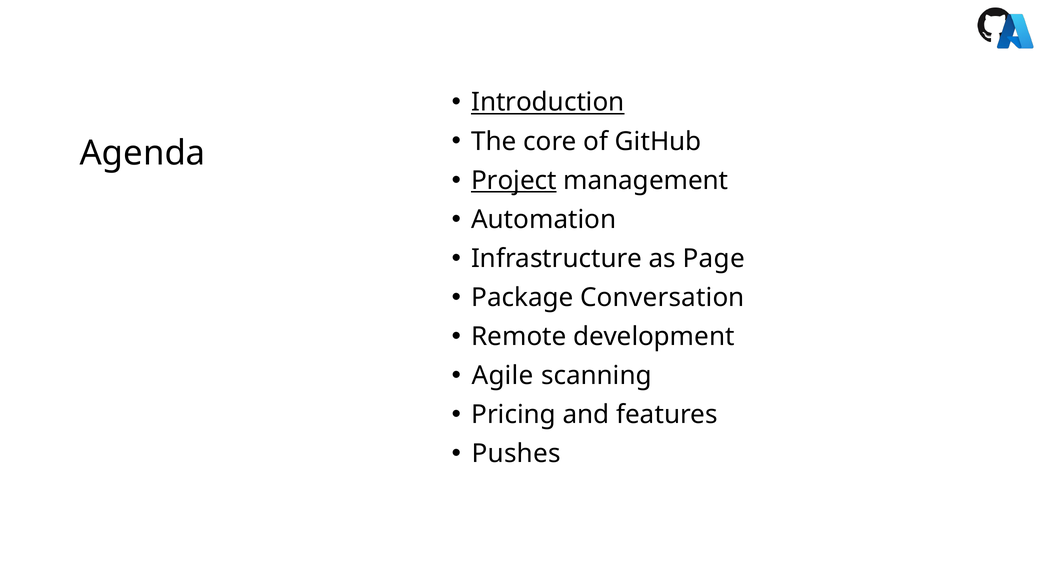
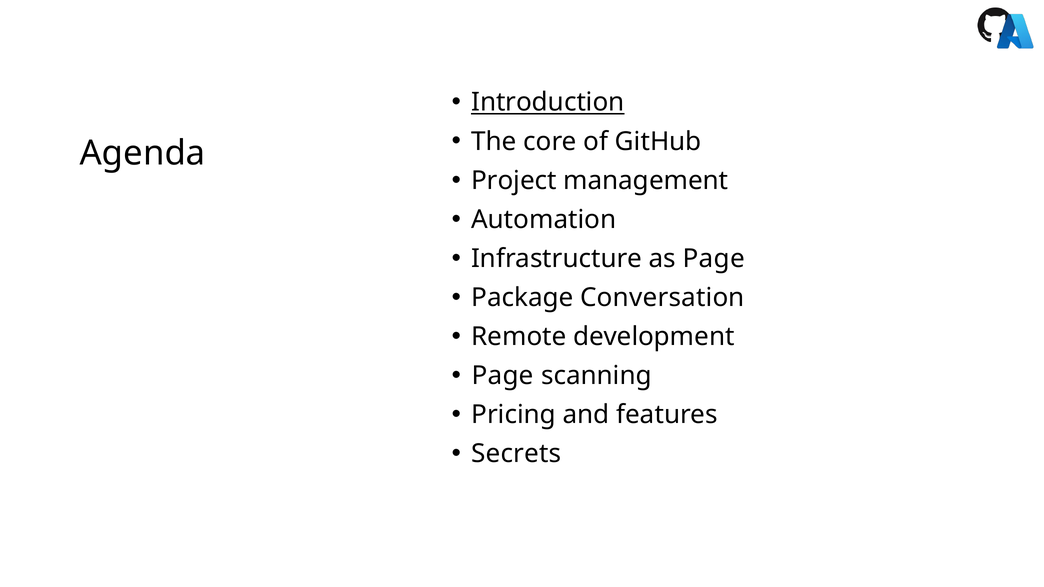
Project underline: present -> none
Agile at (503, 376): Agile -> Page
Pushes: Pushes -> Secrets
